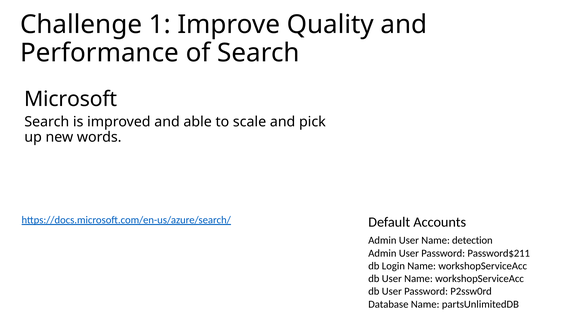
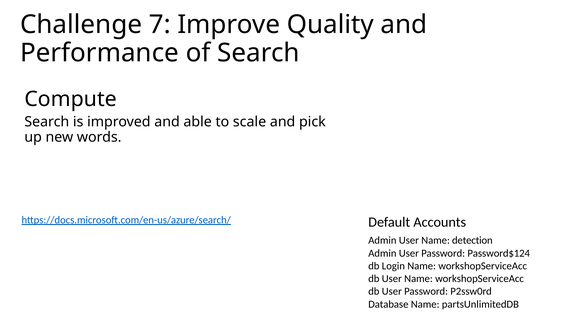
1: 1 -> 7
Microsoft: Microsoft -> Compute
Password$211: Password$211 -> Password$124
